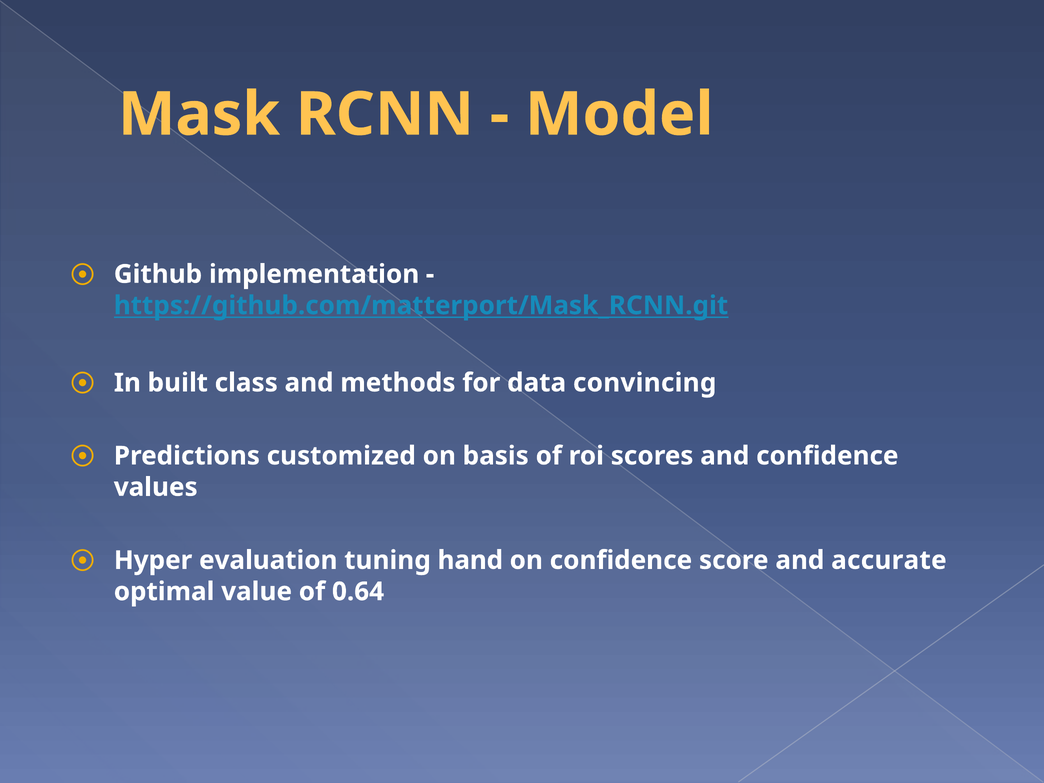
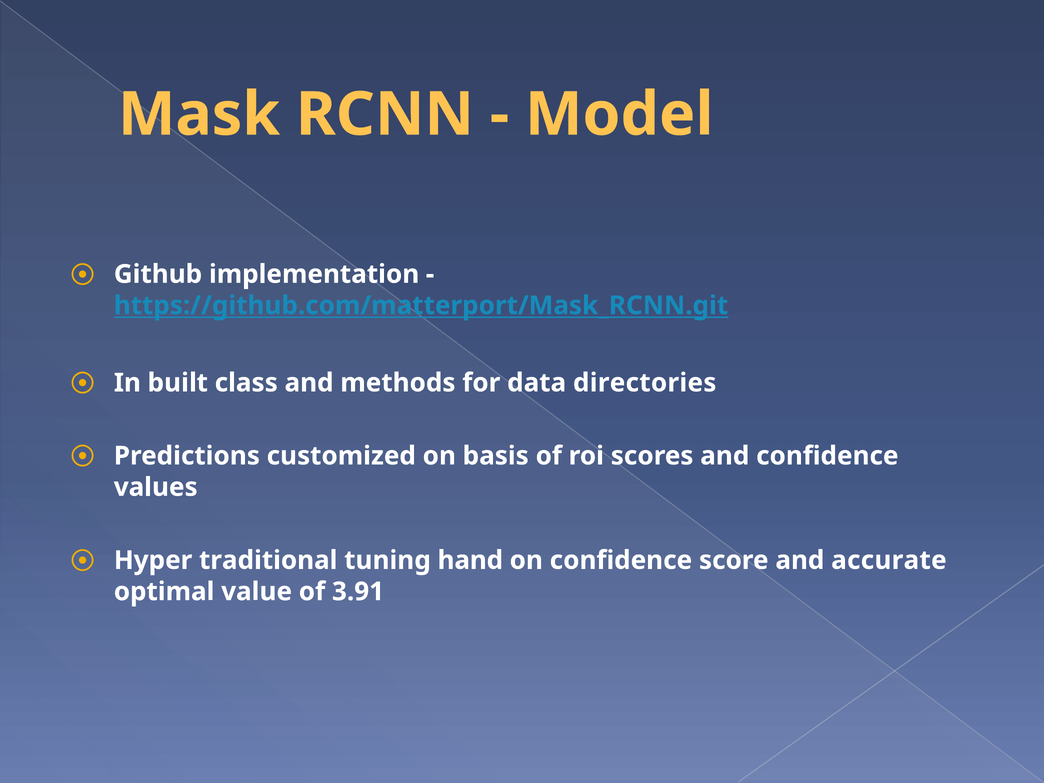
convincing: convincing -> directories
evaluation: evaluation -> traditional
0.64: 0.64 -> 3.91
